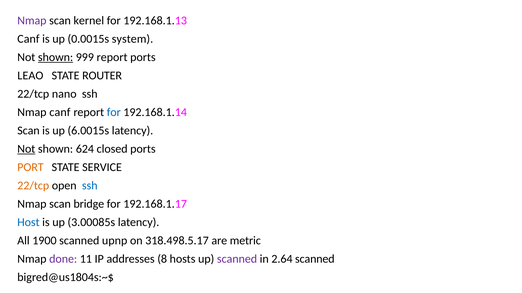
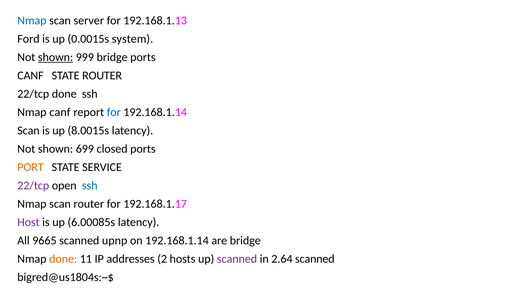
Nmap at (32, 21) colour: purple -> blue
kernel: kernel -> server
Canf at (28, 39): Canf -> Ford
999 report: report -> bridge
LEAO at (30, 76): LEAO -> CANF
22/tcp nano: nano -> done
6.0015s: 6.0015s -> 8.0015s
Not at (26, 149) underline: present -> none
624: 624 -> 699
22/tcp at (33, 186) colour: orange -> purple
scan bridge: bridge -> router
Host colour: blue -> purple
3.00085s: 3.00085s -> 6.00085s
1900: 1900 -> 9665
on 318.498.5.17: 318.498.5.17 -> 192.168.1.14
are metric: metric -> bridge
done at (63, 259) colour: purple -> orange
8: 8 -> 2
